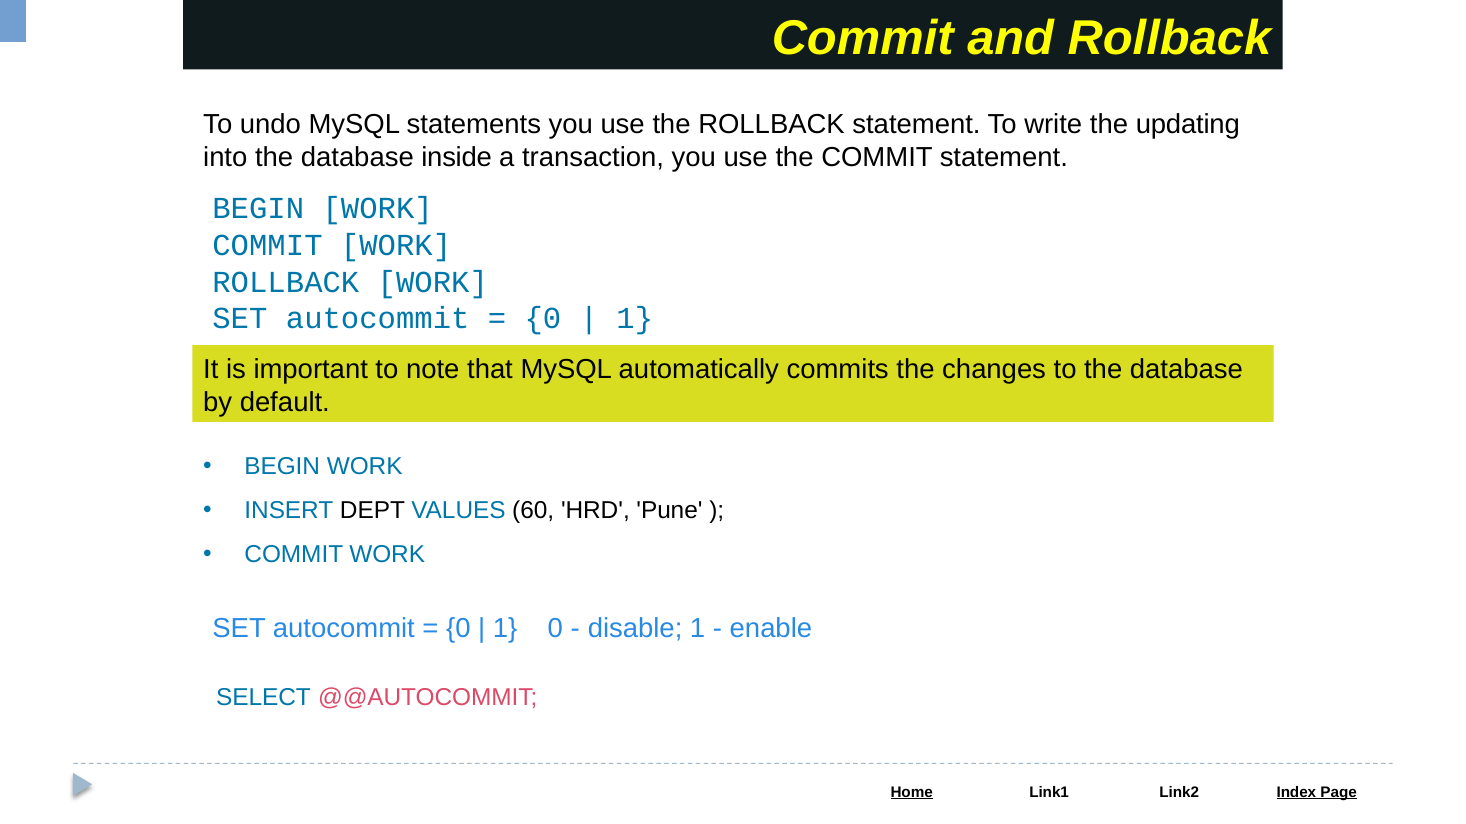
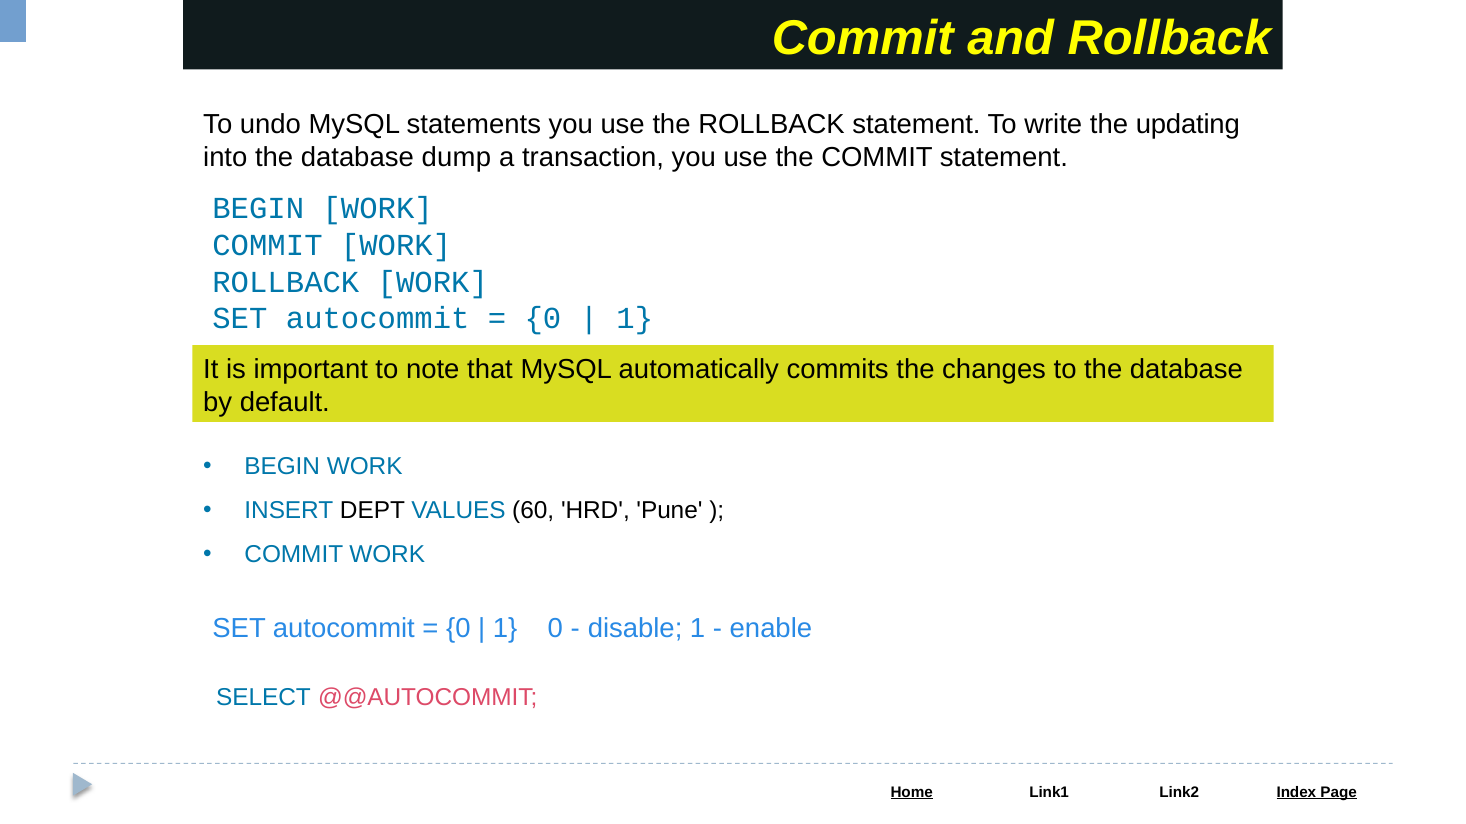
inside: inside -> dump
